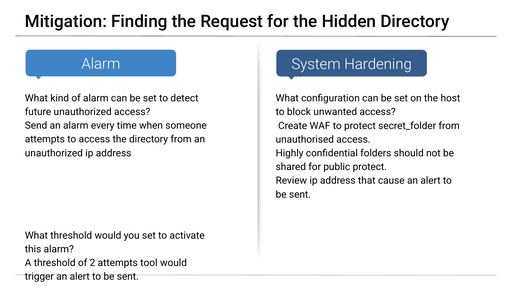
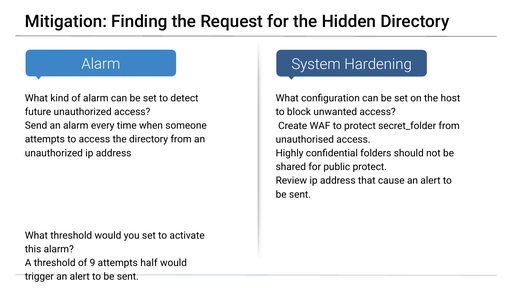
2: 2 -> 9
tool: tool -> half
